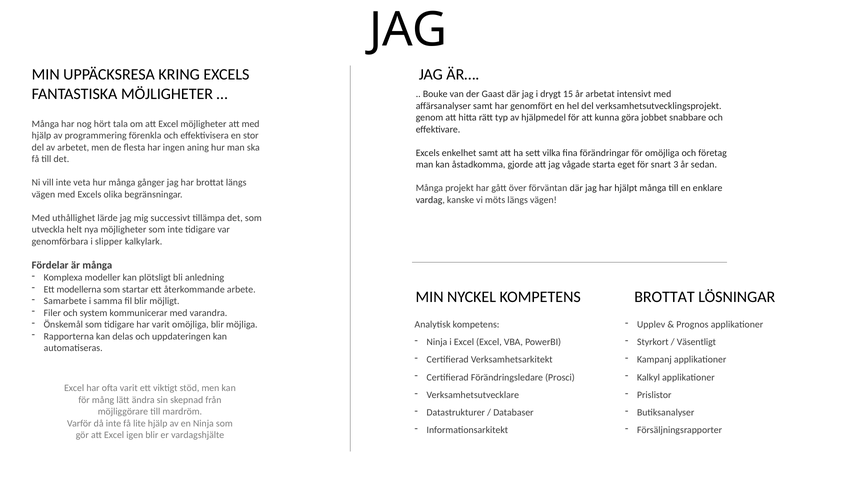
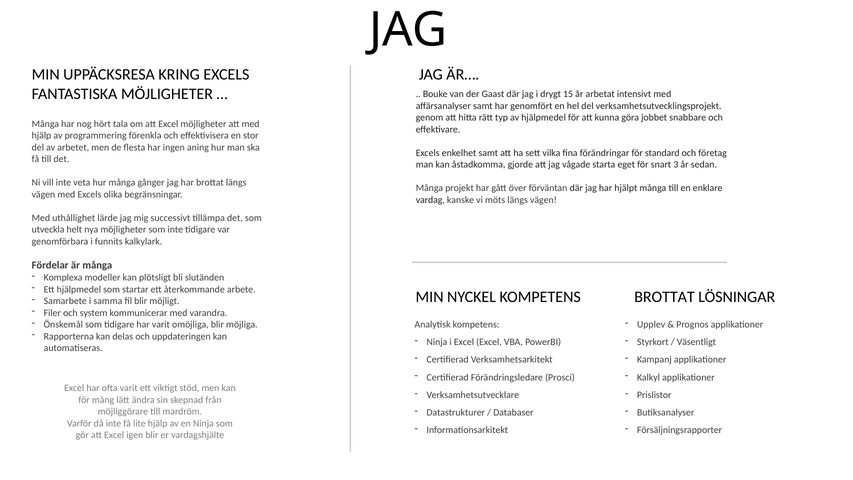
för omöjliga: omöjliga -> standard
slipper: slipper -> funnits
anledning: anledning -> slutänden
Ett modellerna: modellerna -> hjälpmedel
